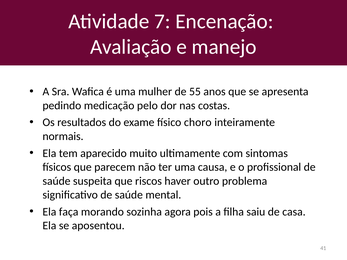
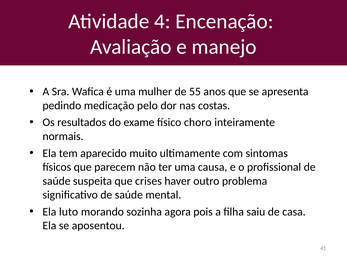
7: 7 -> 4
riscos: riscos -> crises
faça: faça -> luto
